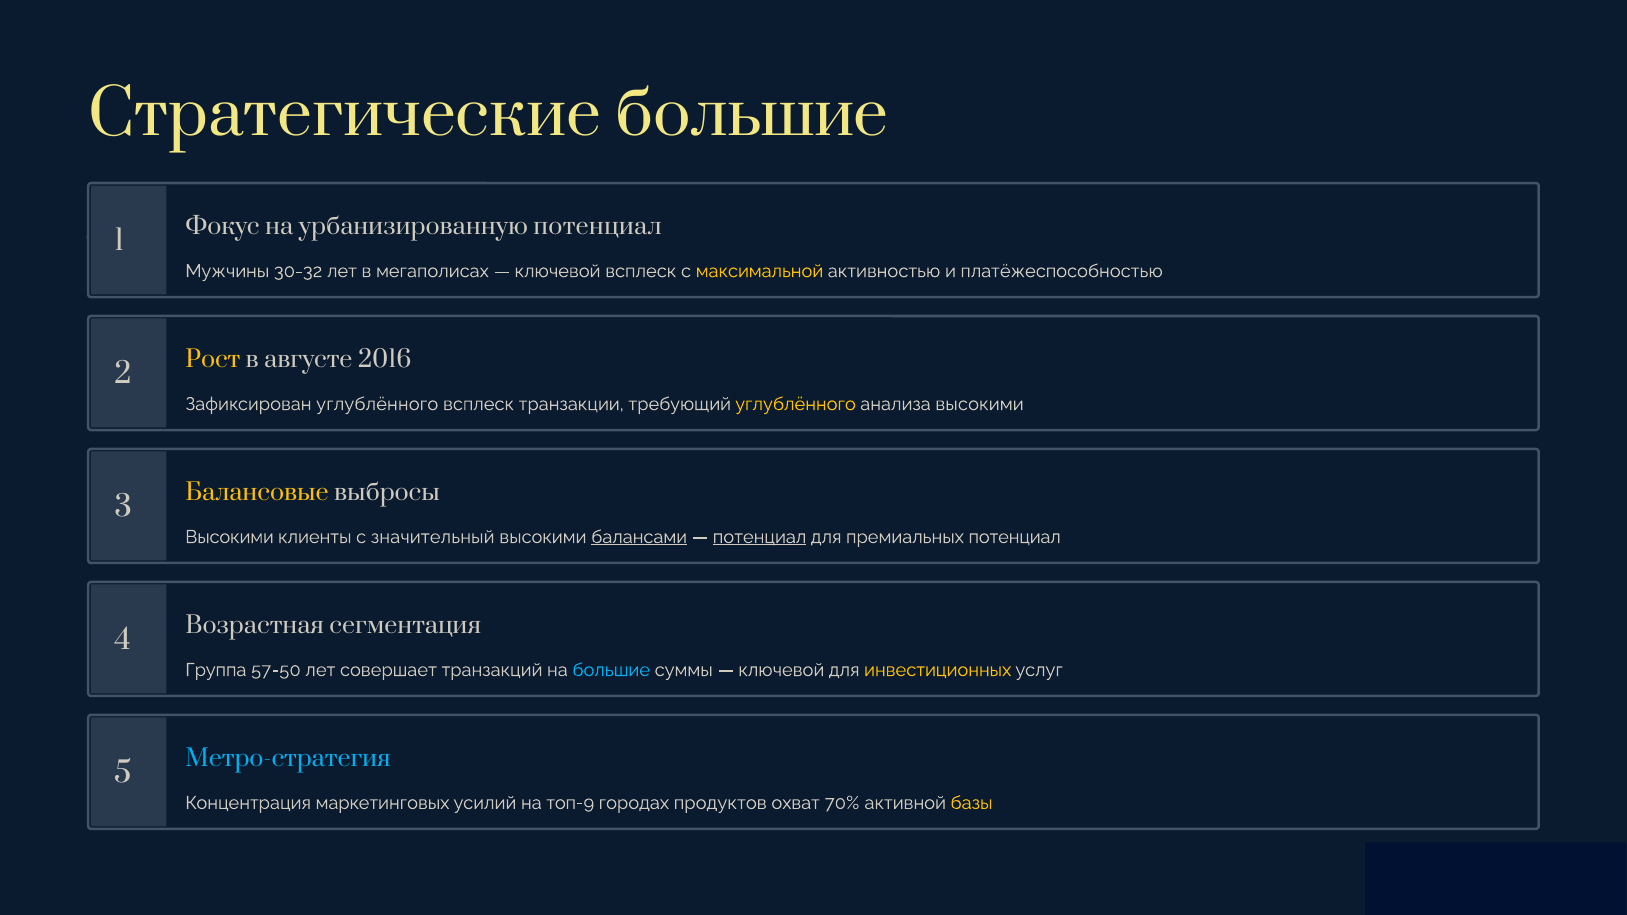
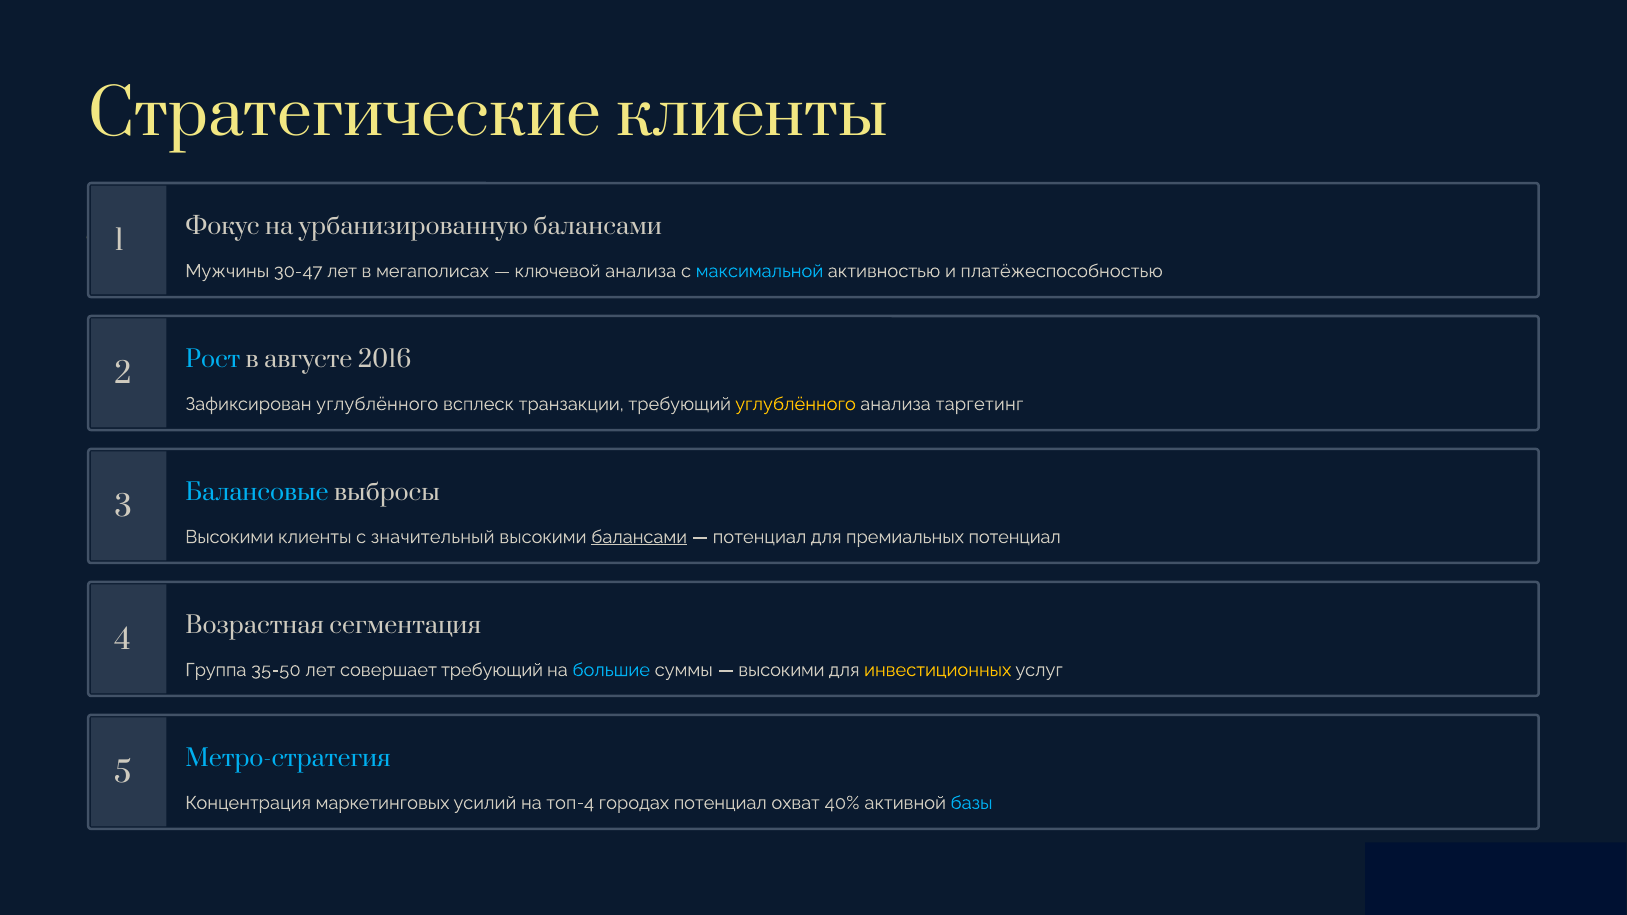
Стратегические большие: большие -> клиенты
потенциал at (598, 227): потенциал -> балансами
30-32: 30-32 -> 30-47
ключевой всплеск: всплеск -> анализа
максимальной colour: yellow -> light blue
Рост colour: yellow -> light blue
анализа высокими: высокими -> таргетинг
Балансовые colour: yellow -> light blue
потенциал at (760, 537) underline: present -> none
57-50: 57-50 -> 35-50
совершает транзакций: транзакций -> требующий
ключевой at (781, 670): ключевой -> высокими
топ-9: топ-9 -> топ-4
городах продуктов: продуктов -> потенциал
70%: 70% -> 40%
базы colour: yellow -> light blue
